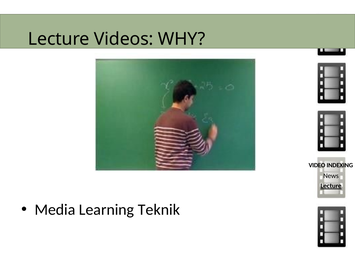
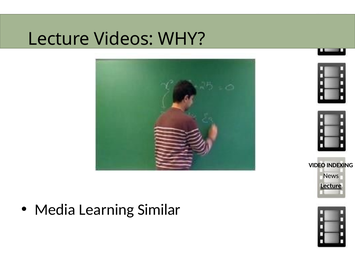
Teknik: Teknik -> Similar
